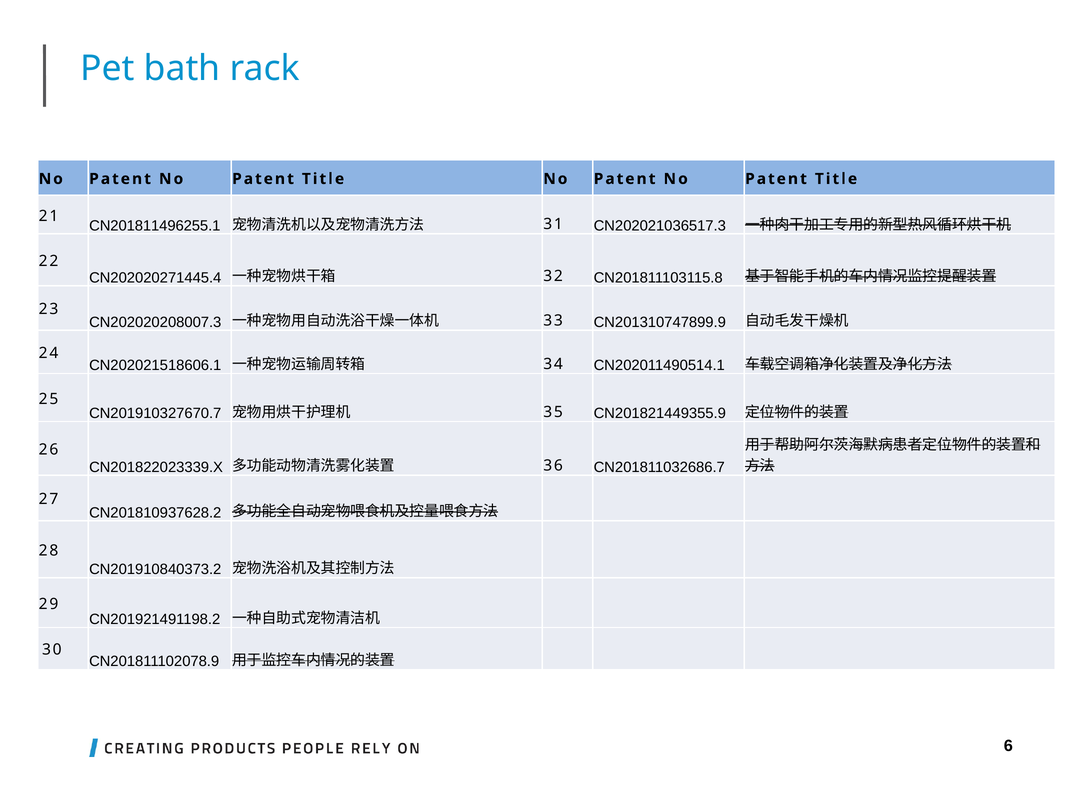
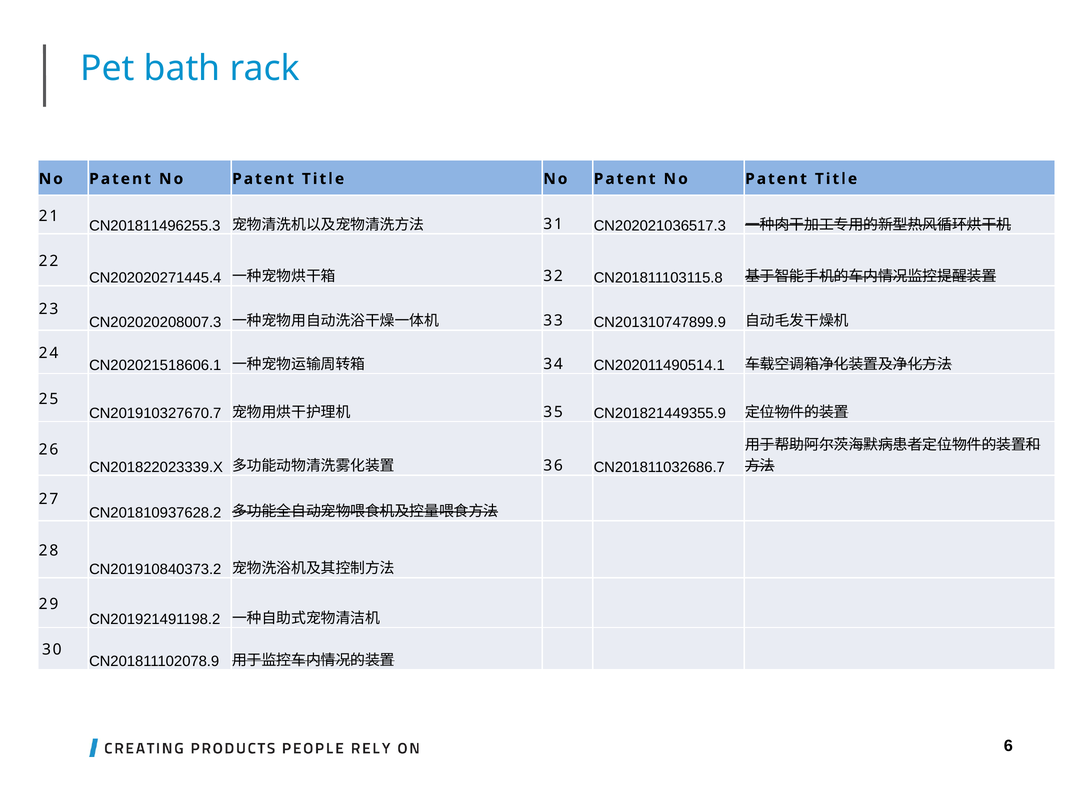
CN201811496255.1: CN201811496255.1 -> CN201811496255.3
